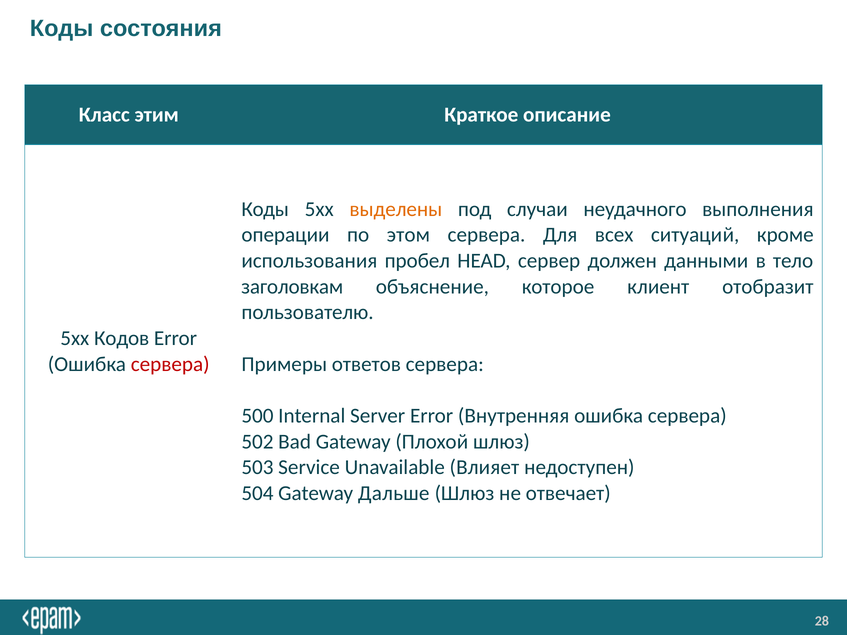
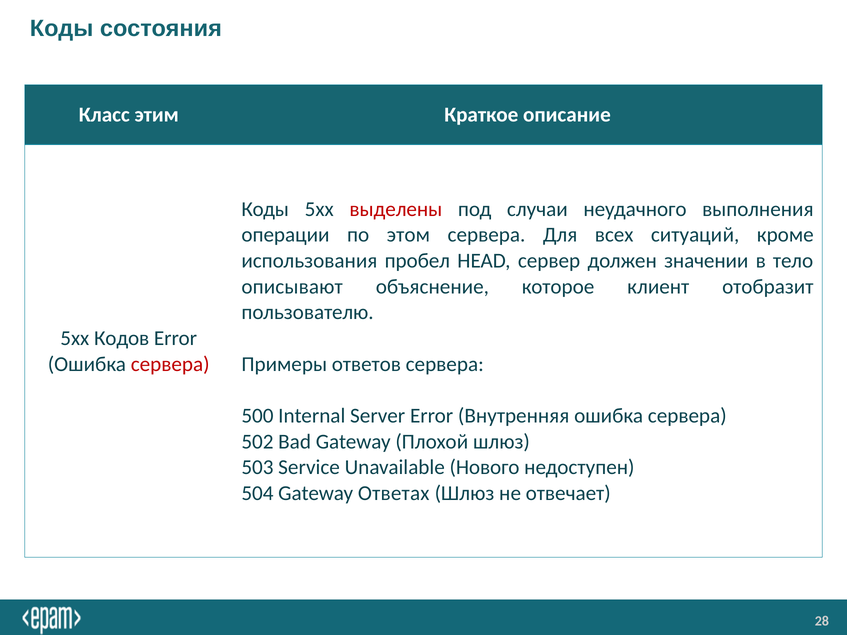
выделены colour: orange -> red
данными: данными -> значении
заголовкам: заголовкам -> описывают
Влияет: Влияет -> Нового
Дальше: Дальше -> Ответах
